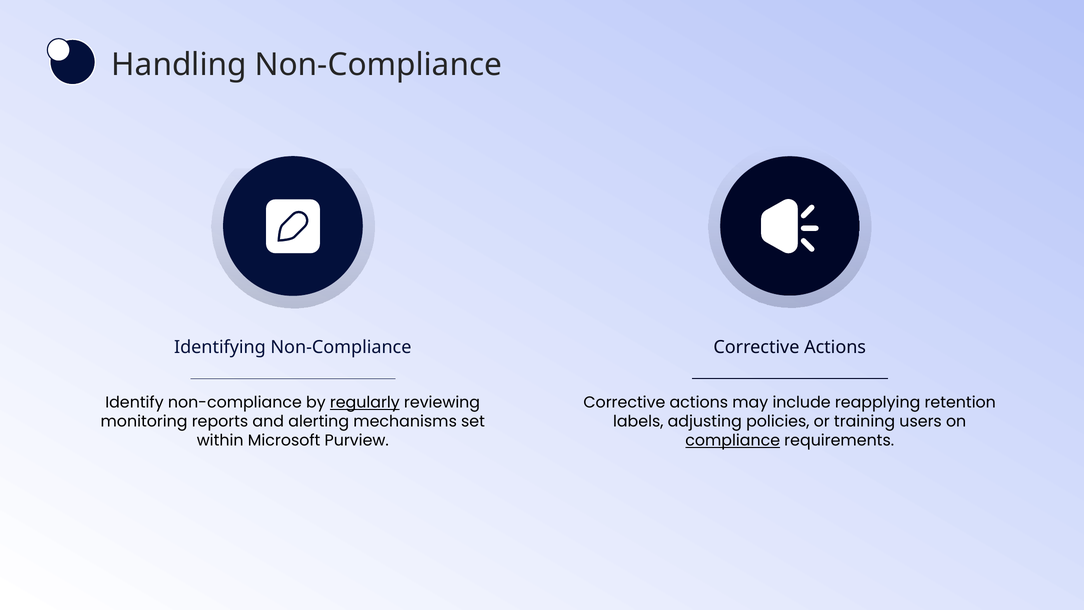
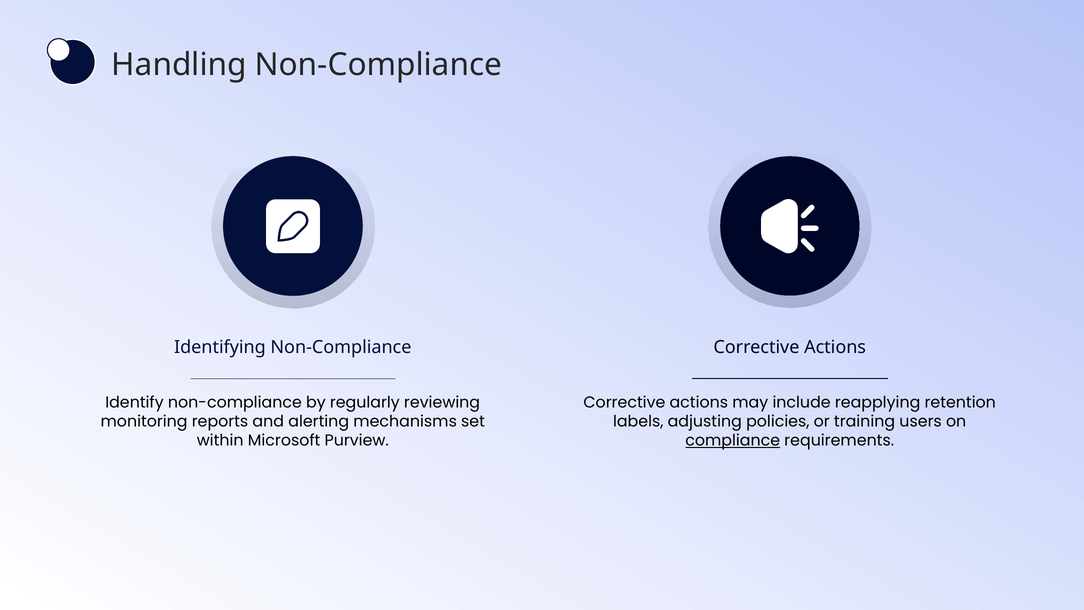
regularly underline: present -> none
